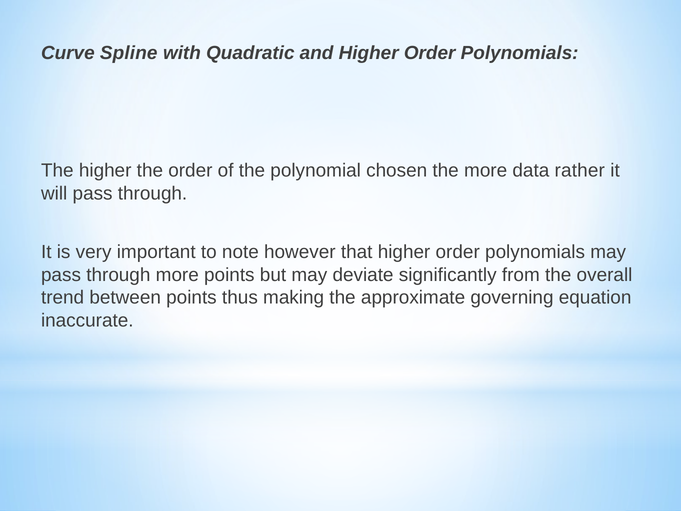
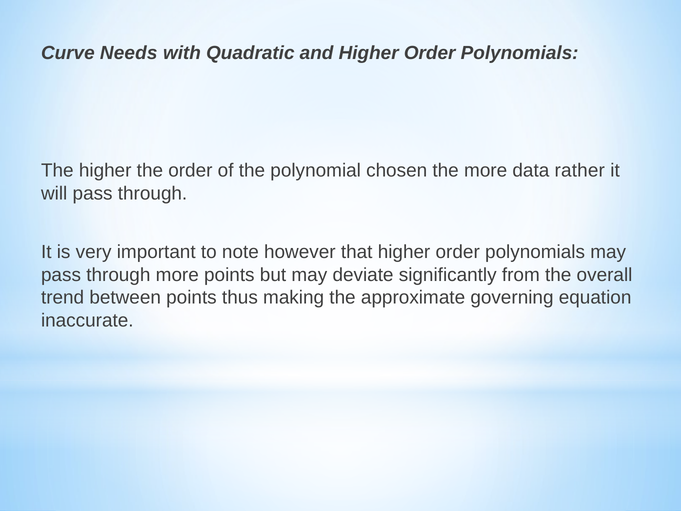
Spline: Spline -> Needs
